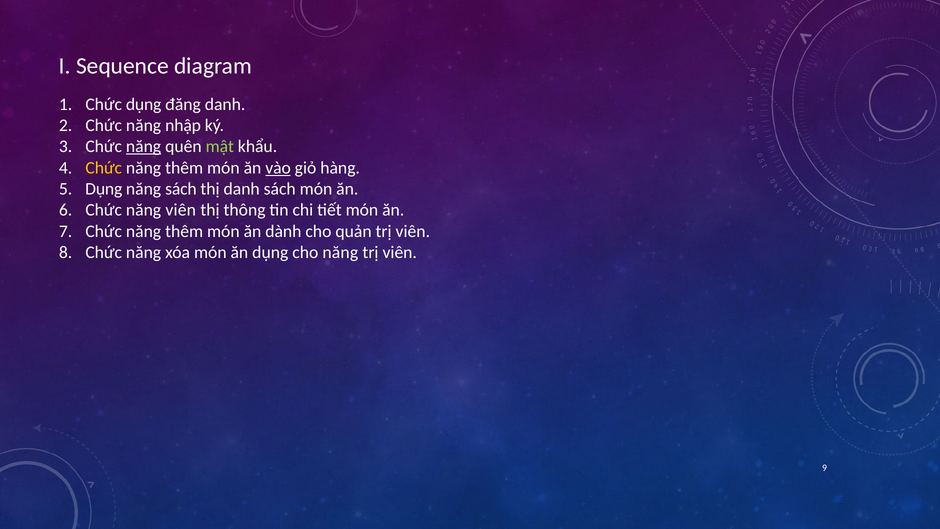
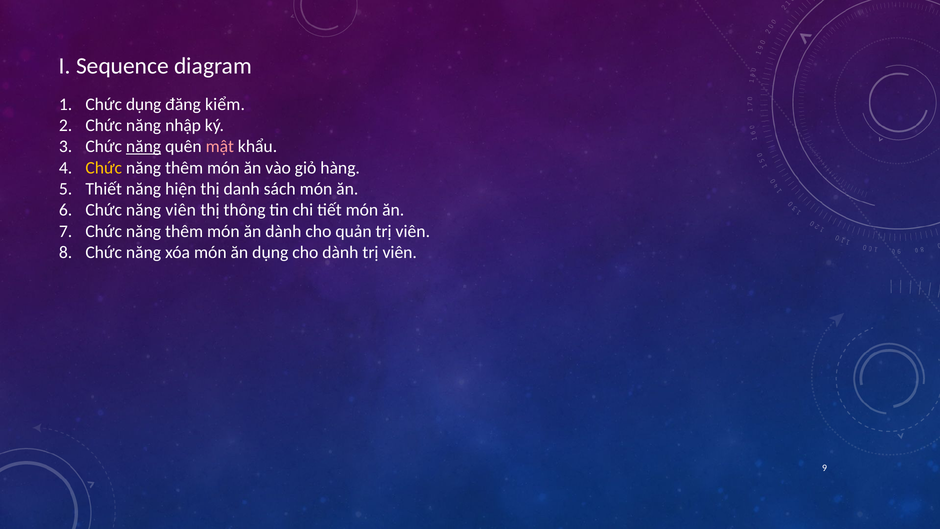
đăng danh: danh -> kiểm
mật colour: light green -> pink
vào underline: present -> none
Dụng at (104, 189): Dụng -> Thiết
năng sách: sách -> hiện
cho năng: năng -> dành
